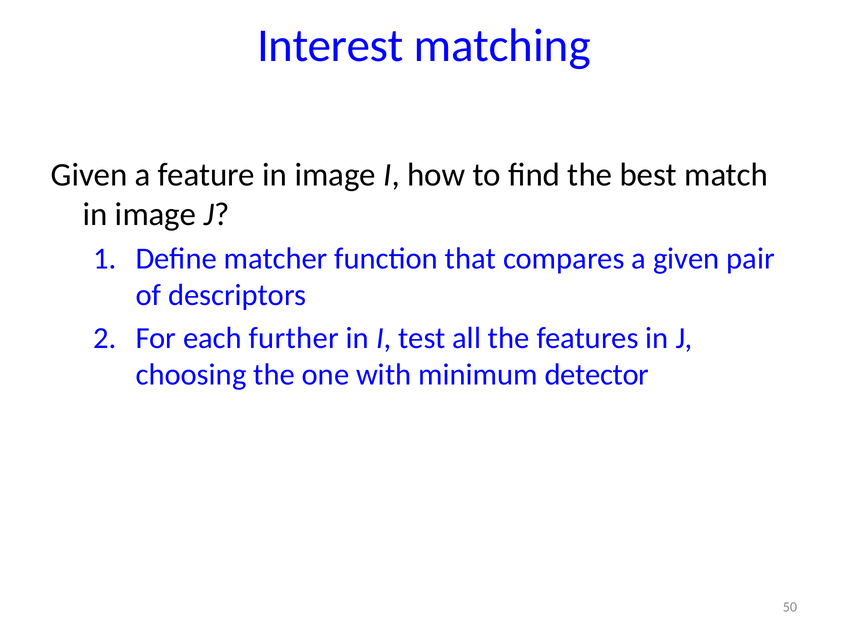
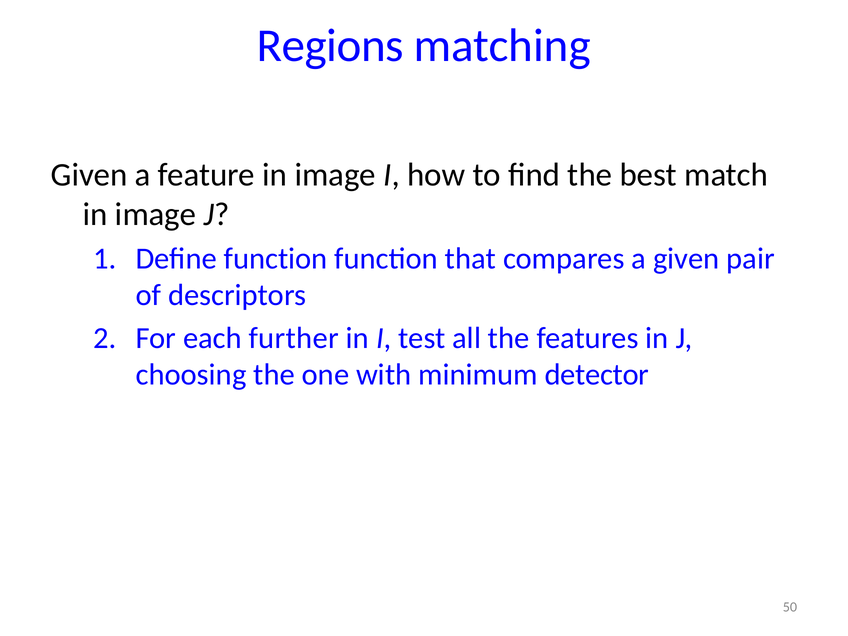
Interest: Interest -> Regions
Define matcher: matcher -> function
